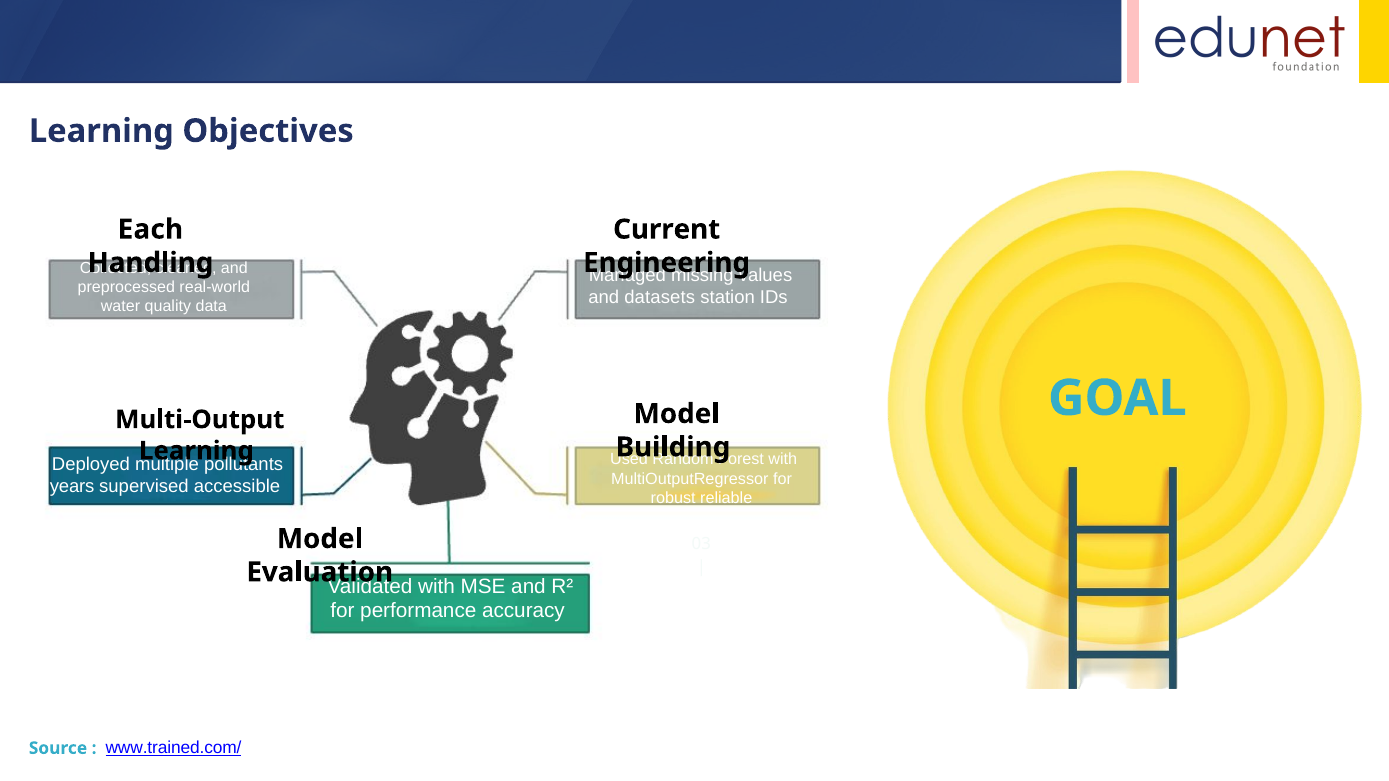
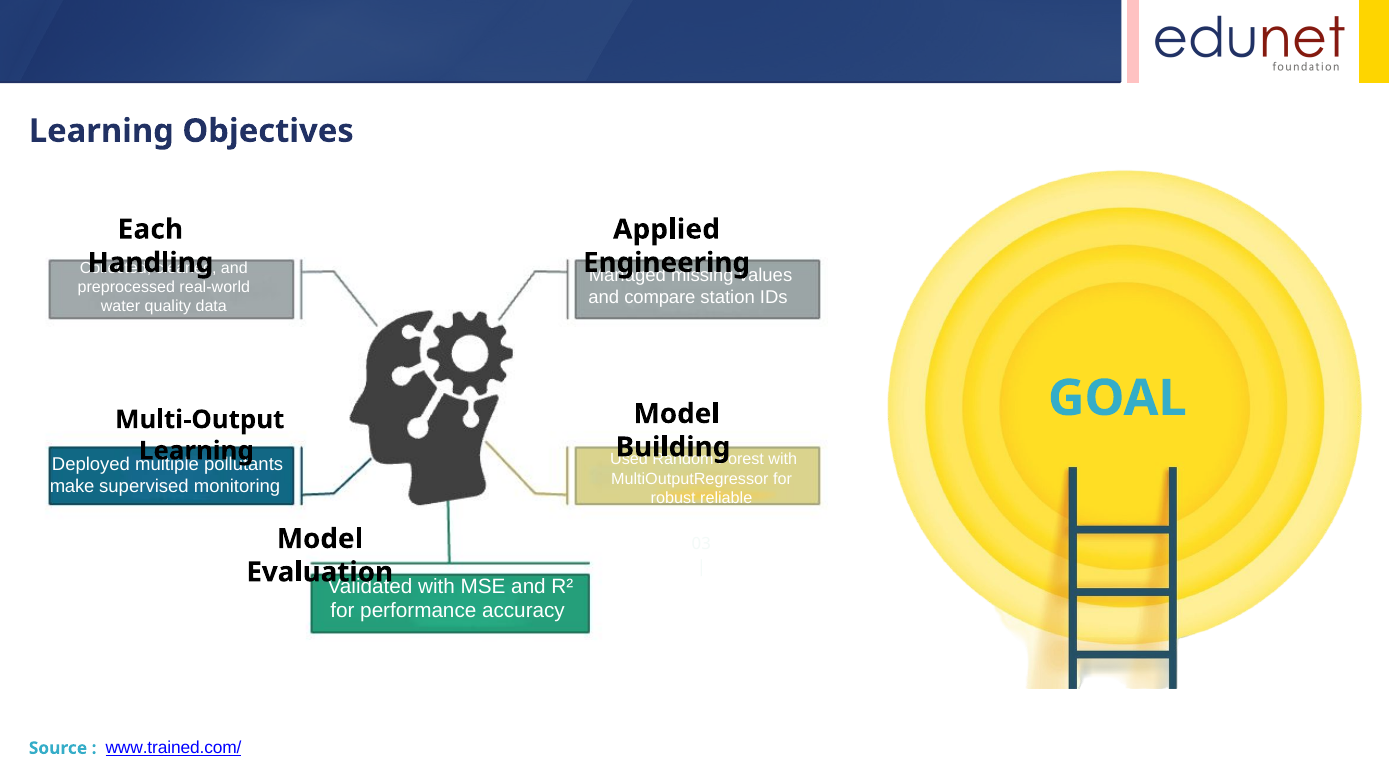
Current: Current -> Applied
datasets: datasets -> compare
years: years -> make
accessible: accessible -> monitoring
